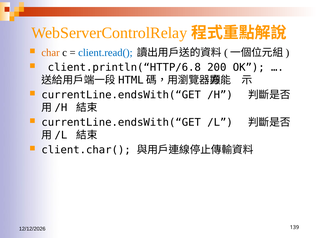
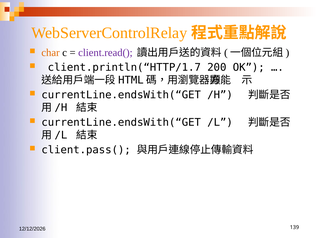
client.read( colour: blue -> purple
client.println(“HTTP/6.8: client.println(“HTTP/6.8 -> client.println(“HTTP/1.7
client.char(: client.char( -> client.pass(
